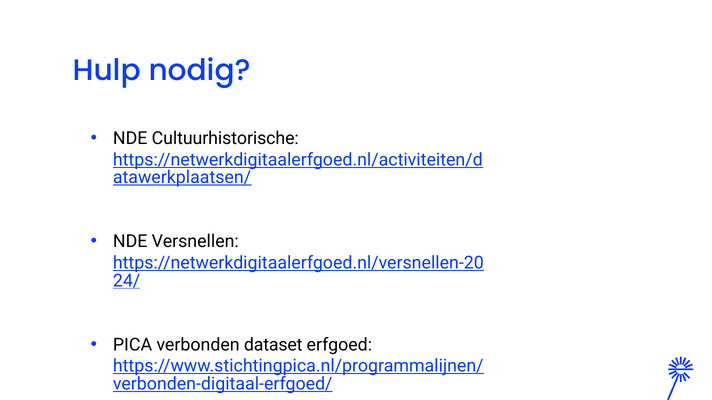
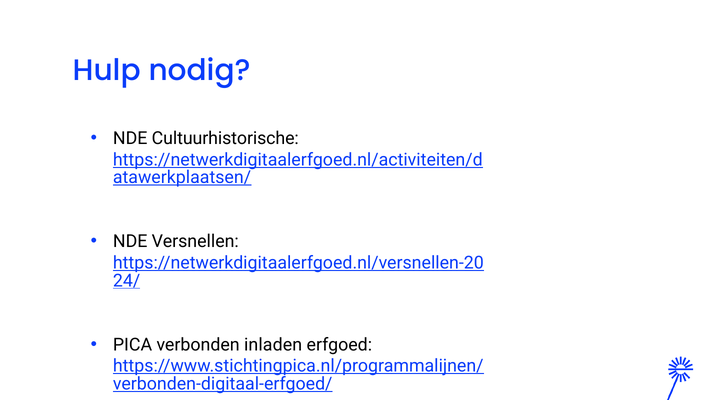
dataset: dataset -> inladen
